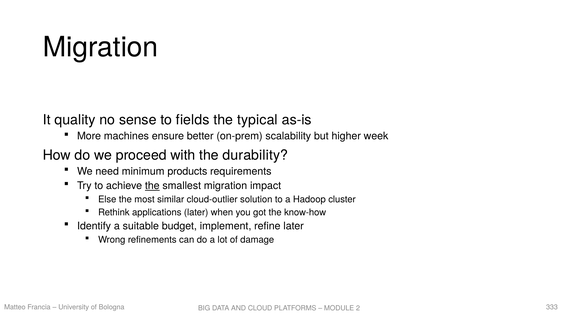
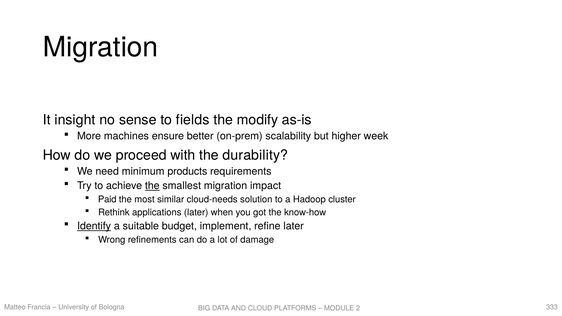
quality: quality -> insight
typical: typical -> modify
Else: Else -> Paid
cloud-outlier: cloud-outlier -> cloud-needs
Identify underline: none -> present
